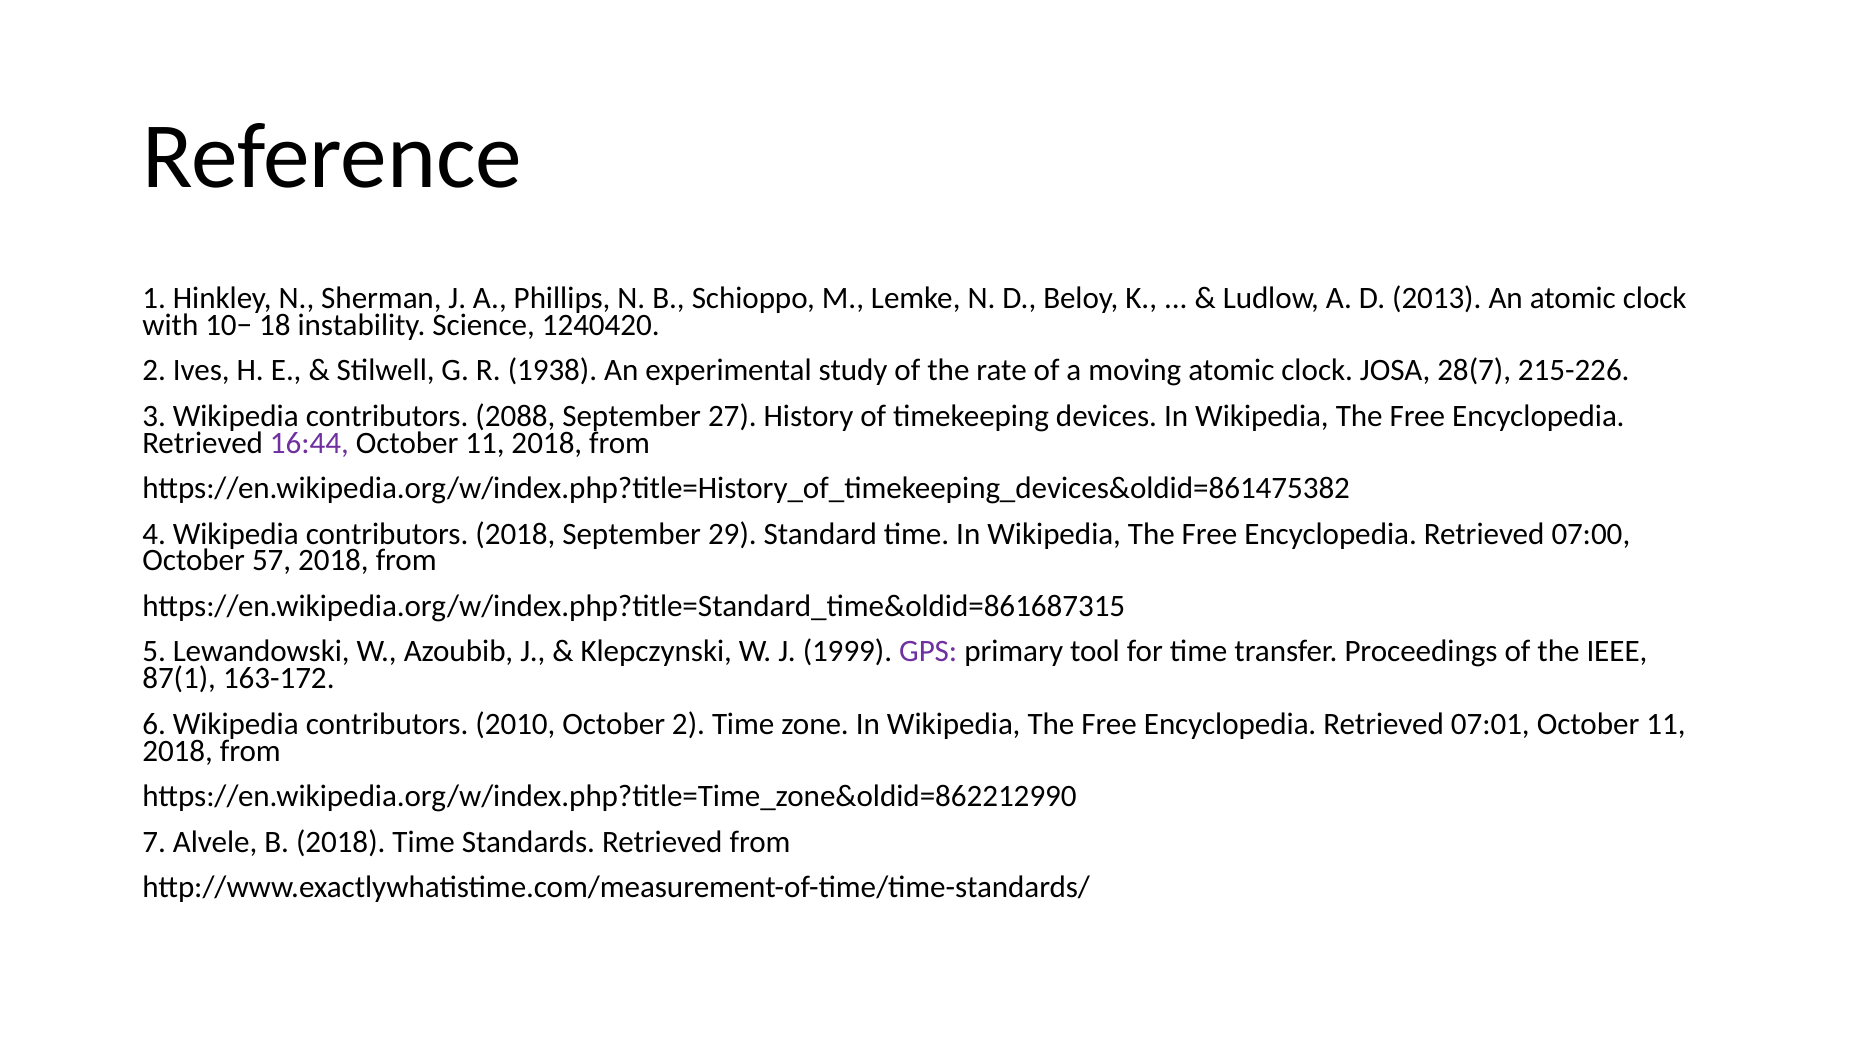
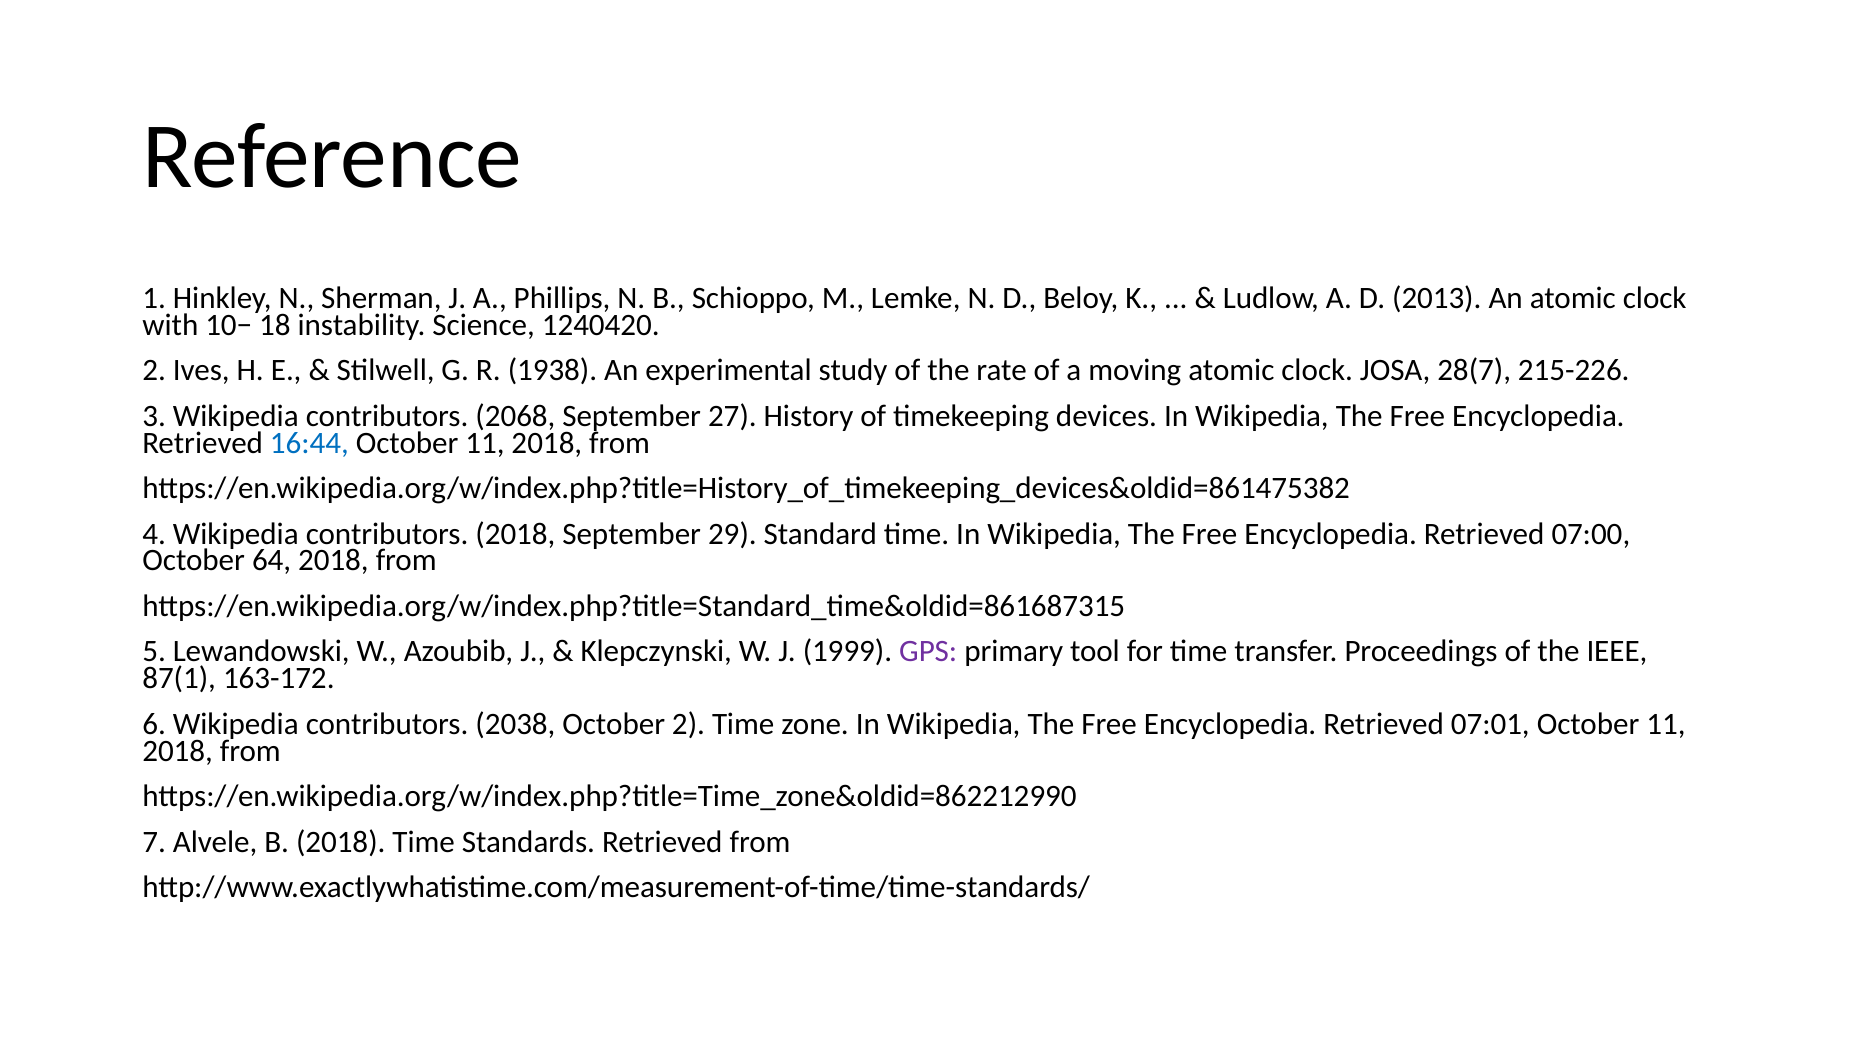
2088: 2088 -> 2068
16:44 colour: purple -> blue
57: 57 -> 64
2010: 2010 -> 2038
